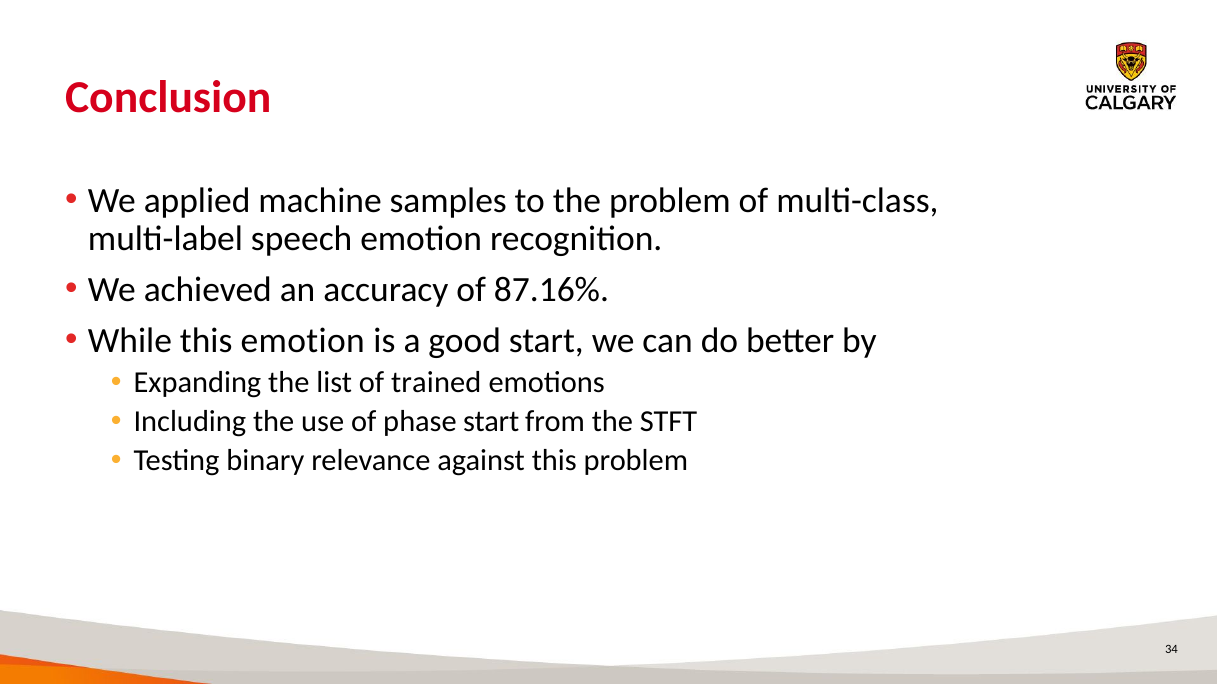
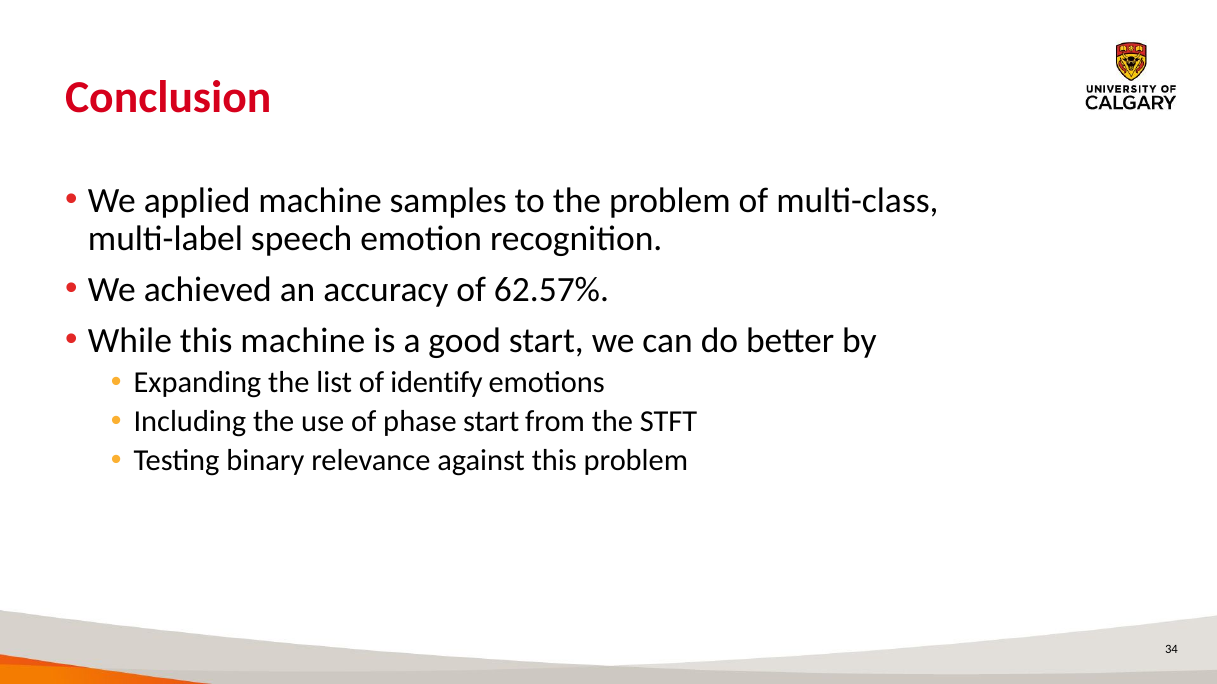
87.16%: 87.16% -> 62.57%
this emotion: emotion -> machine
trained: trained -> identify
